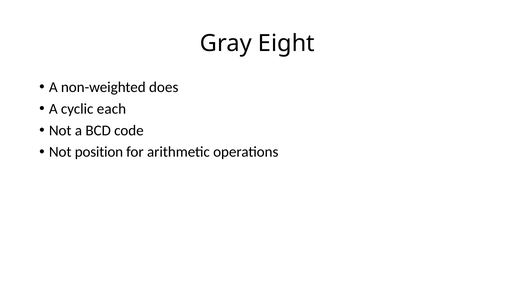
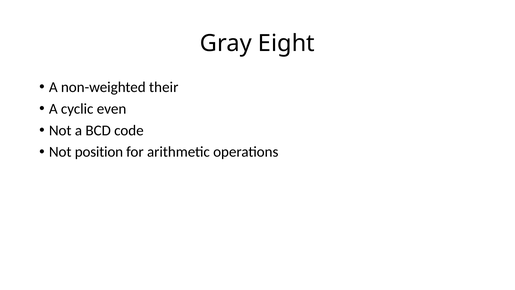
does: does -> their
each: each -> even
